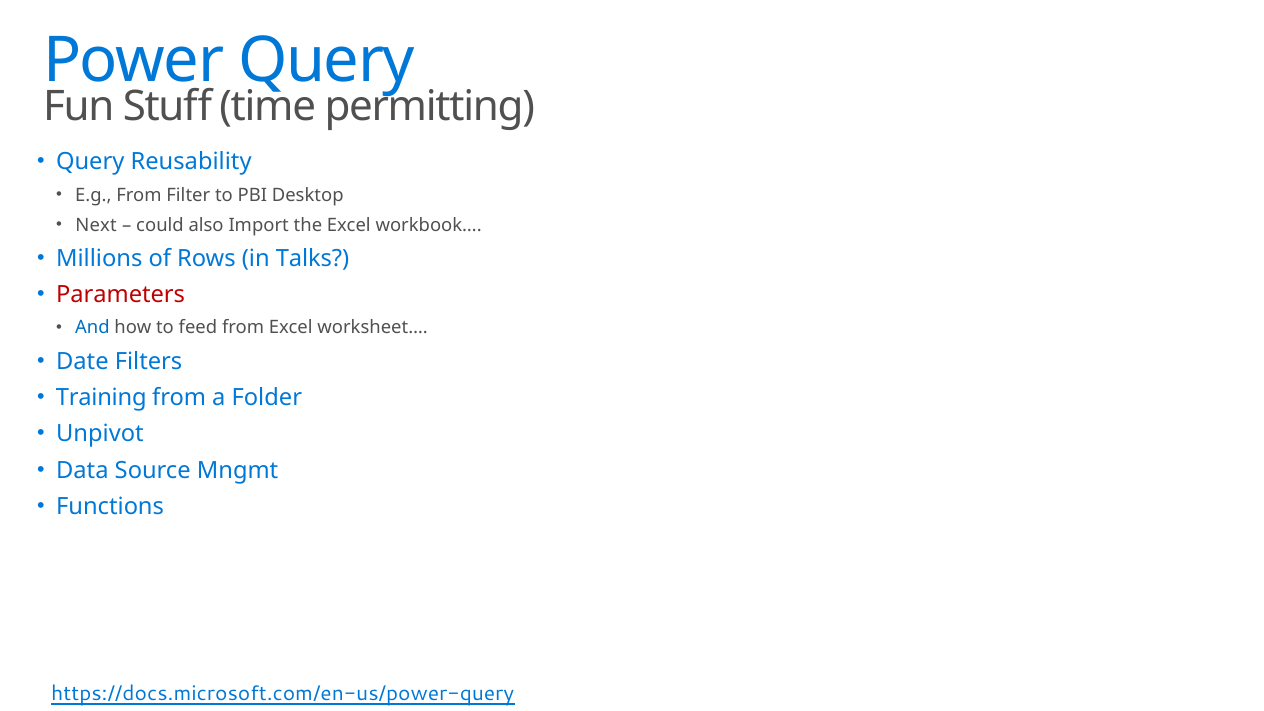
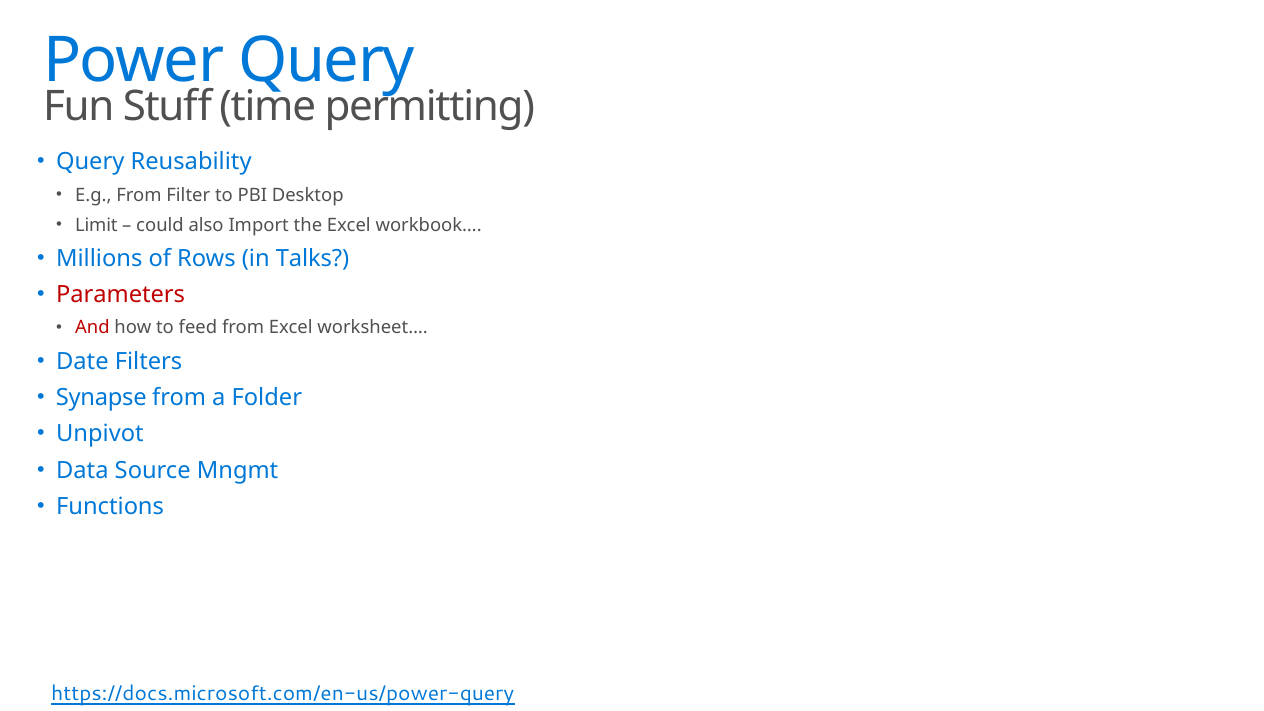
Next: Next -> Limit
And colour: blue -> red
Training: Training -> Synapse
